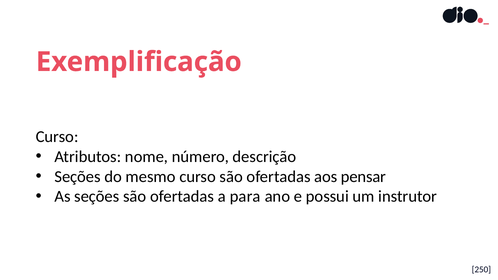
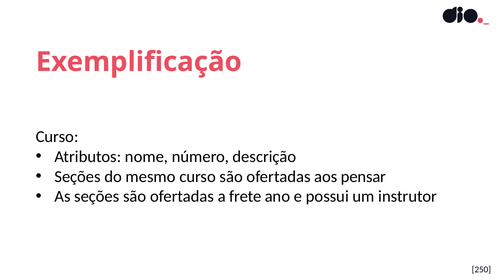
para: para -> frete
